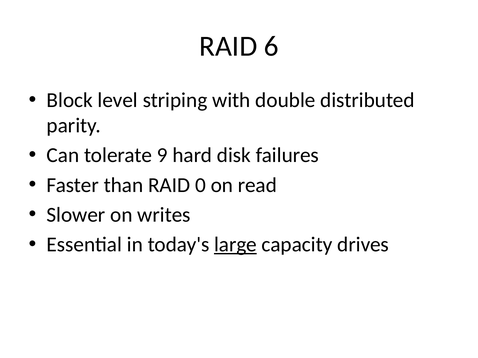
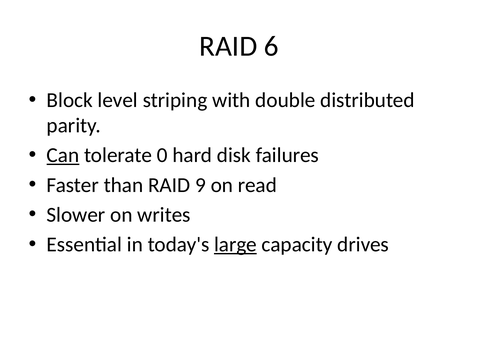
Can underline: none -> present
9: 9 -> 0
0: 0 -> 9
